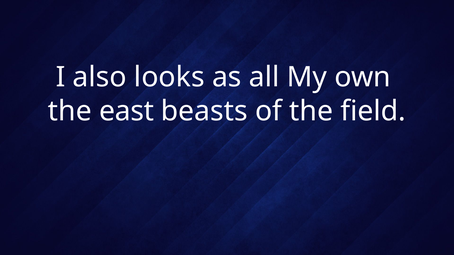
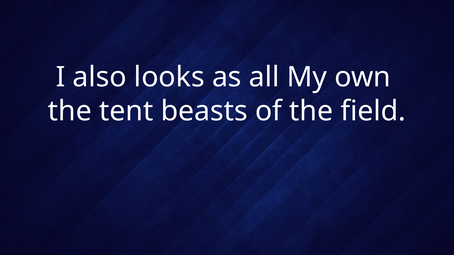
east: east -> tent
